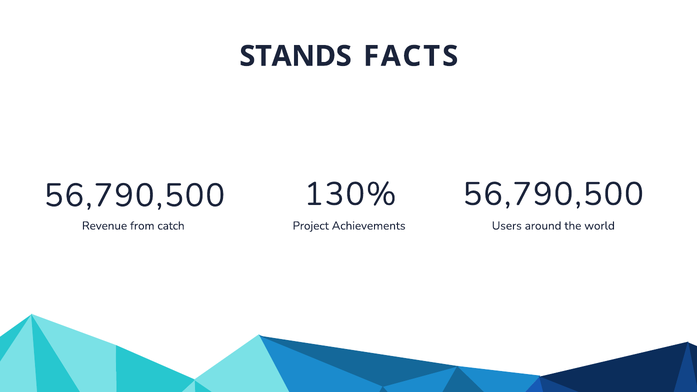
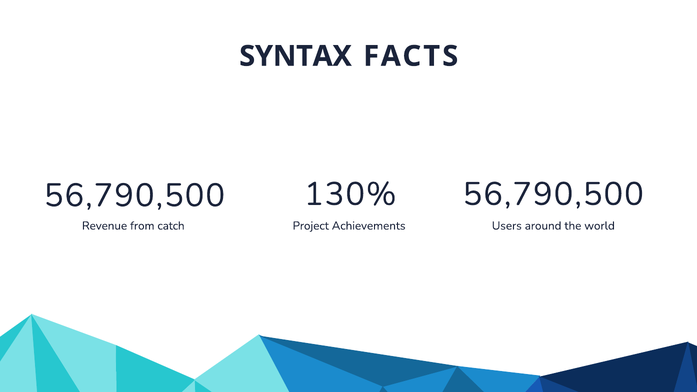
STANDS: STANDS -> SYNTAX
